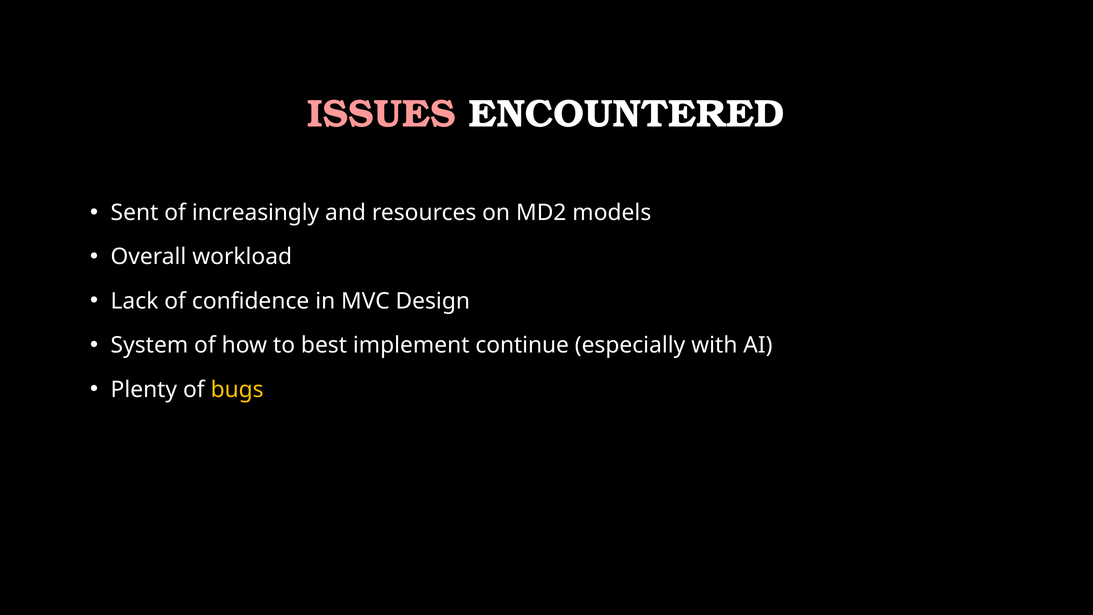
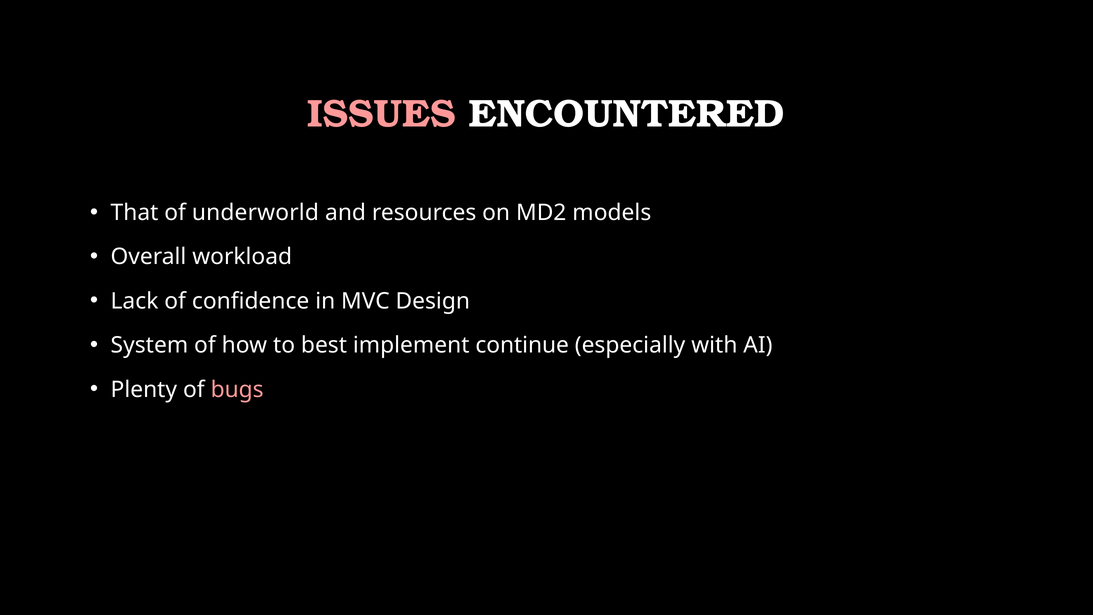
Sent: Sent -> That
increasingly: increasingly -> underworld
bugs colour: yellow -> pink
